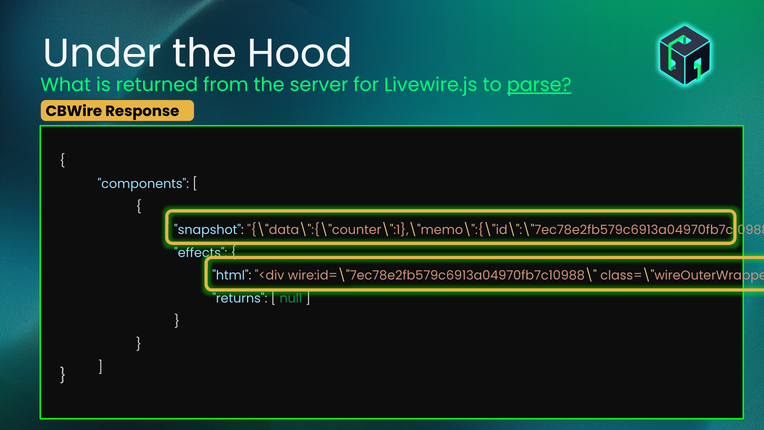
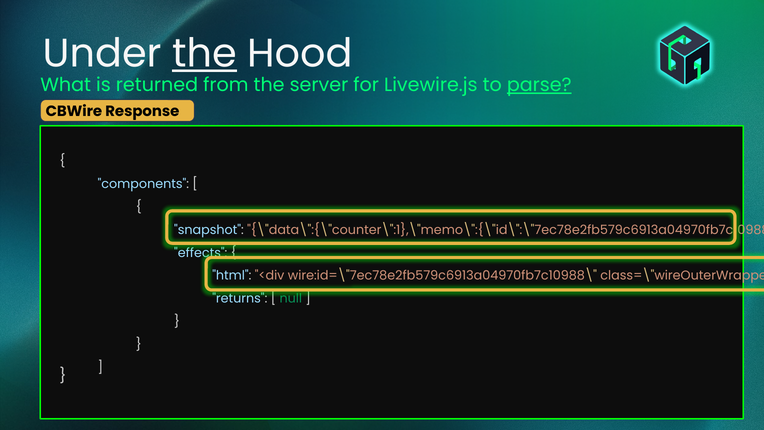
the at (205, 54) underline: none -> present
